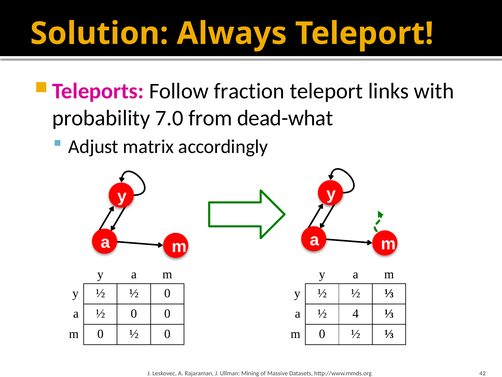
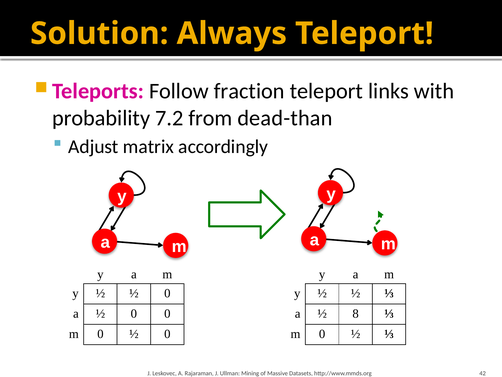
7.0: 7.0 -> 7.2
dead-what: dead-what -> dead-than
4: 4 -> 8
